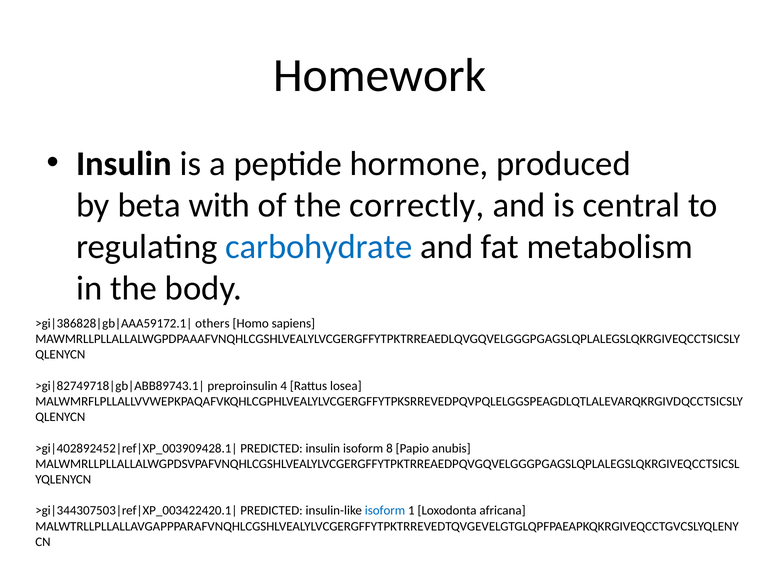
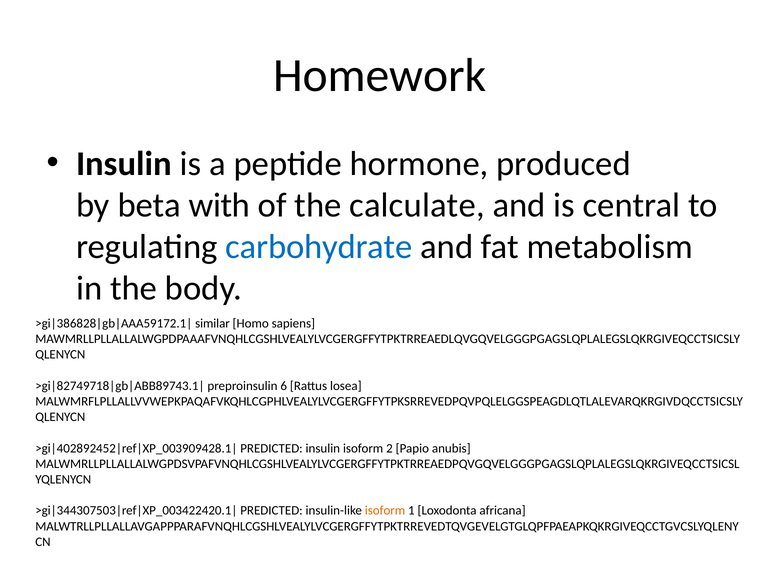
correctly: correctly -> calculate
others: others -> similar
4: 4 -> 6
8: 8 -> 2
isoform at (385, 511) colour: blue -> orange
